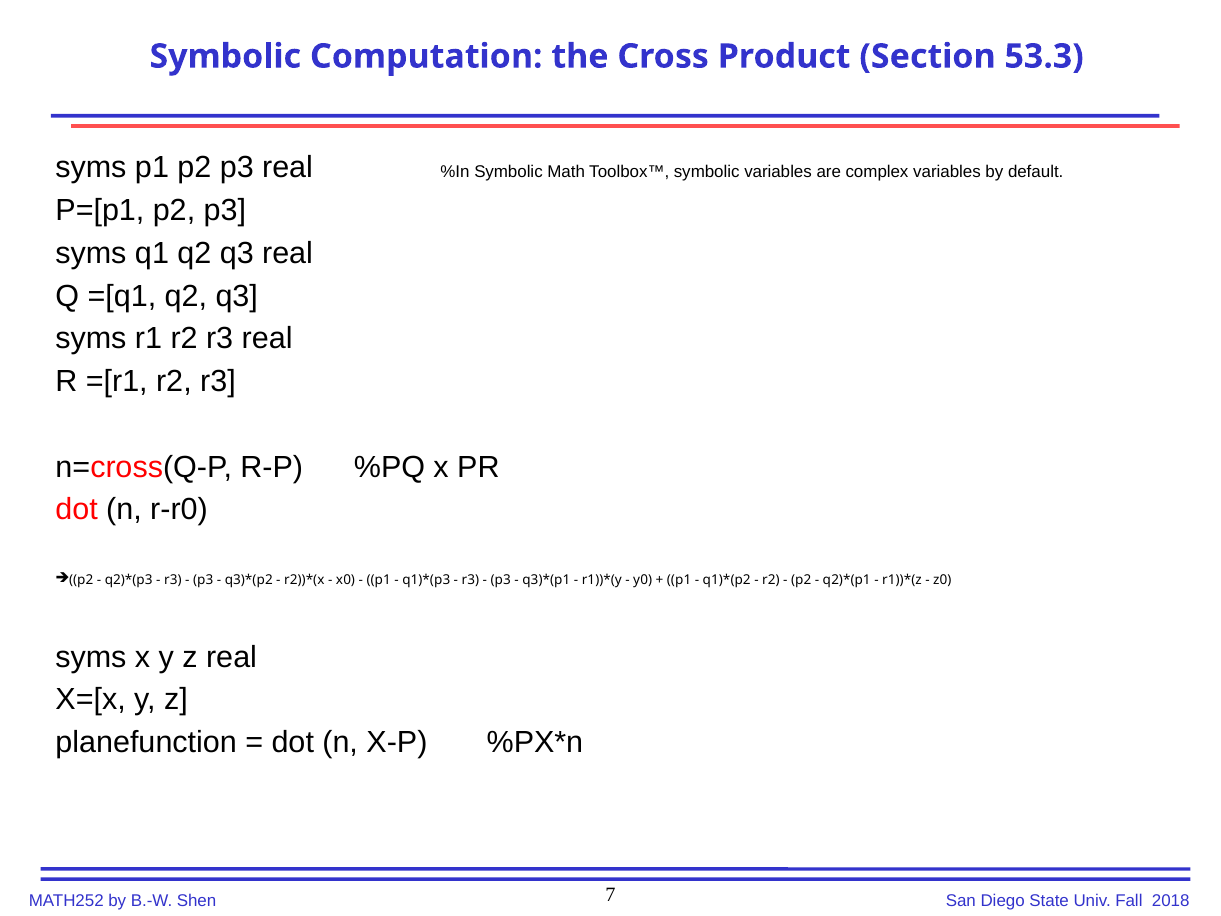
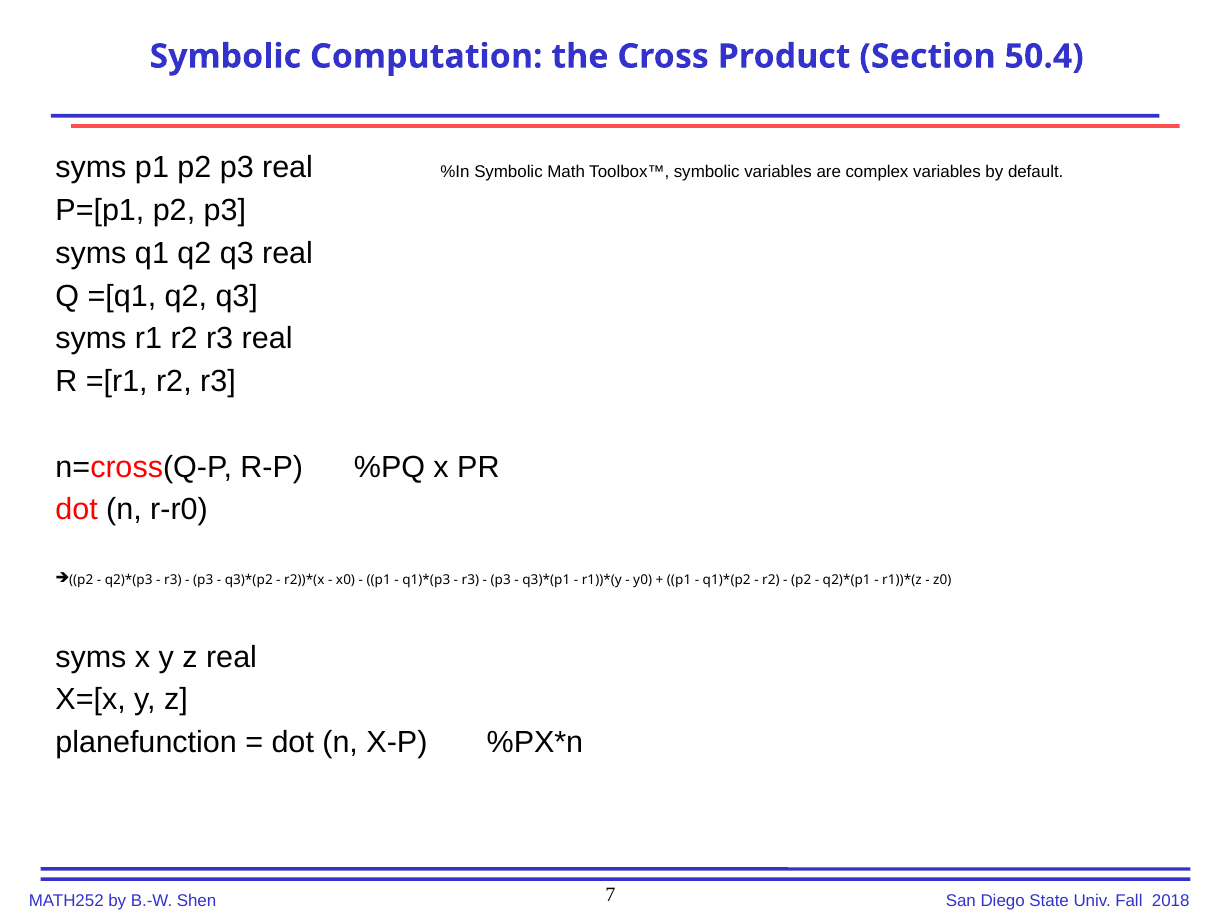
53.3: 53.3 -> 50.4
